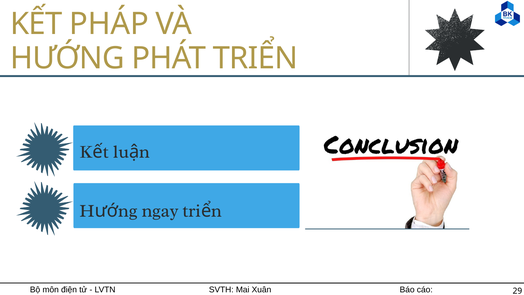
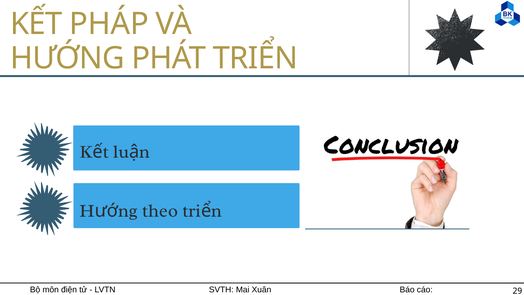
ngay: ngay -> theo
